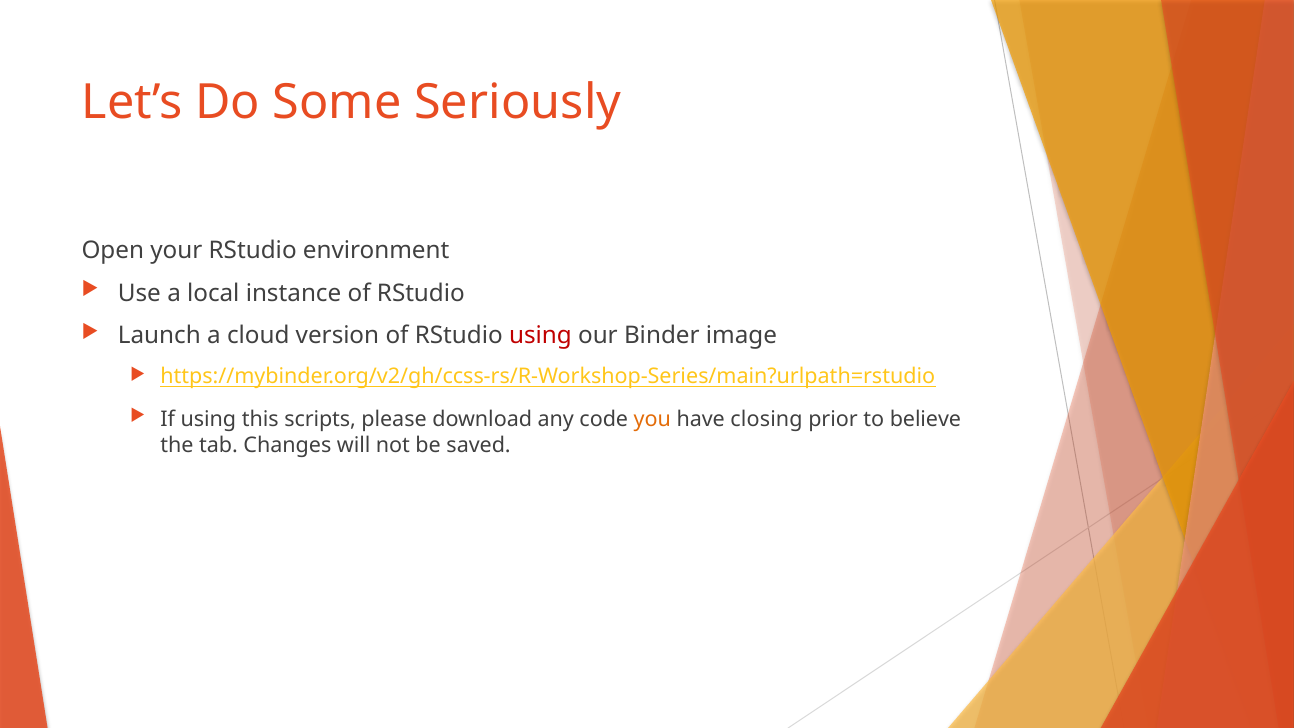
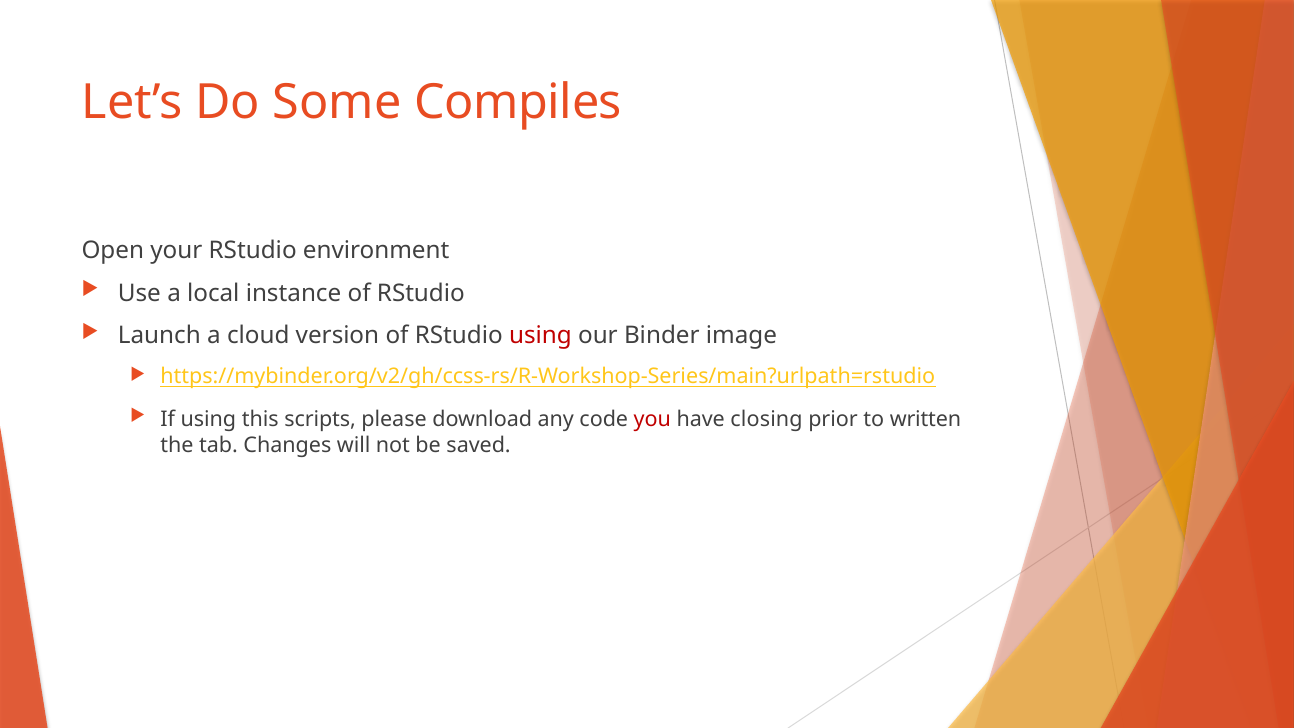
Seriously: Seriously -> Compiles
you colour: orange -> red
believe: believe -> written
